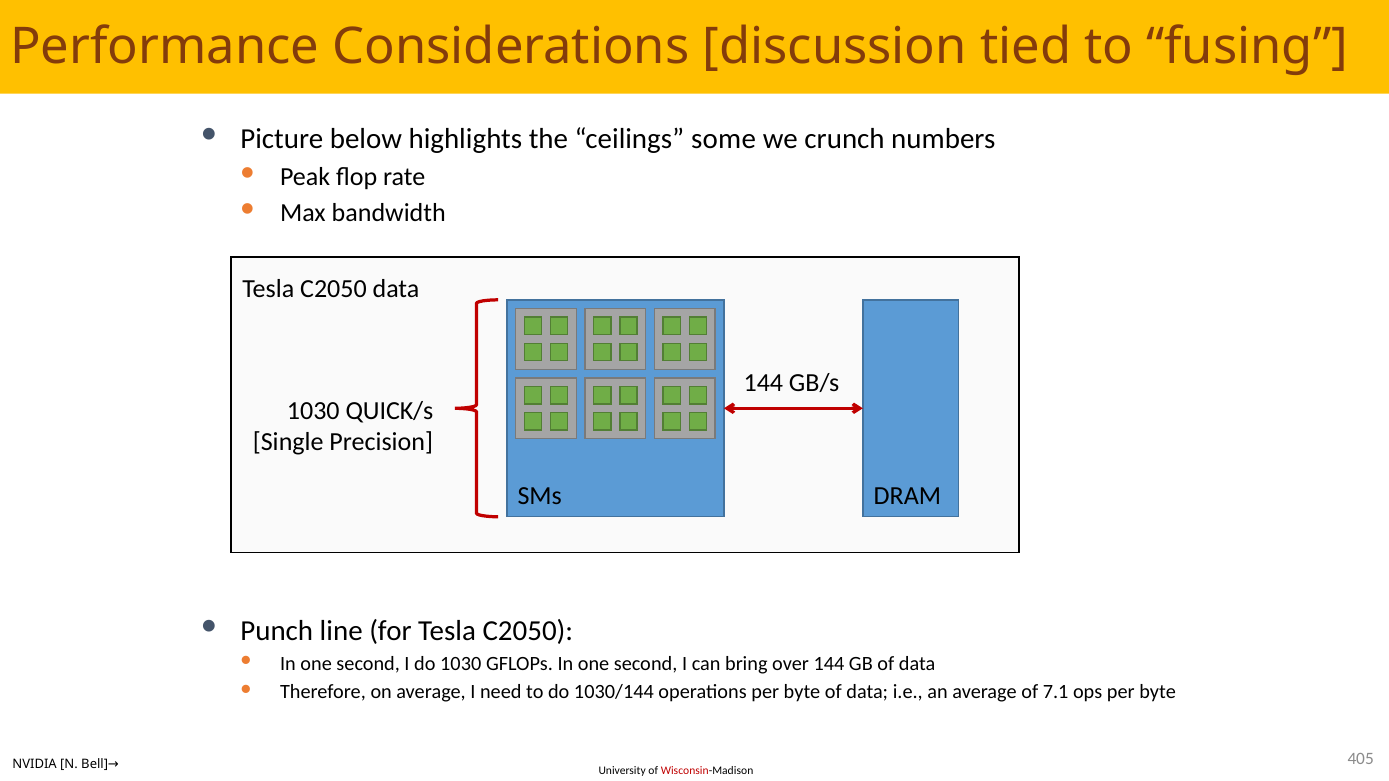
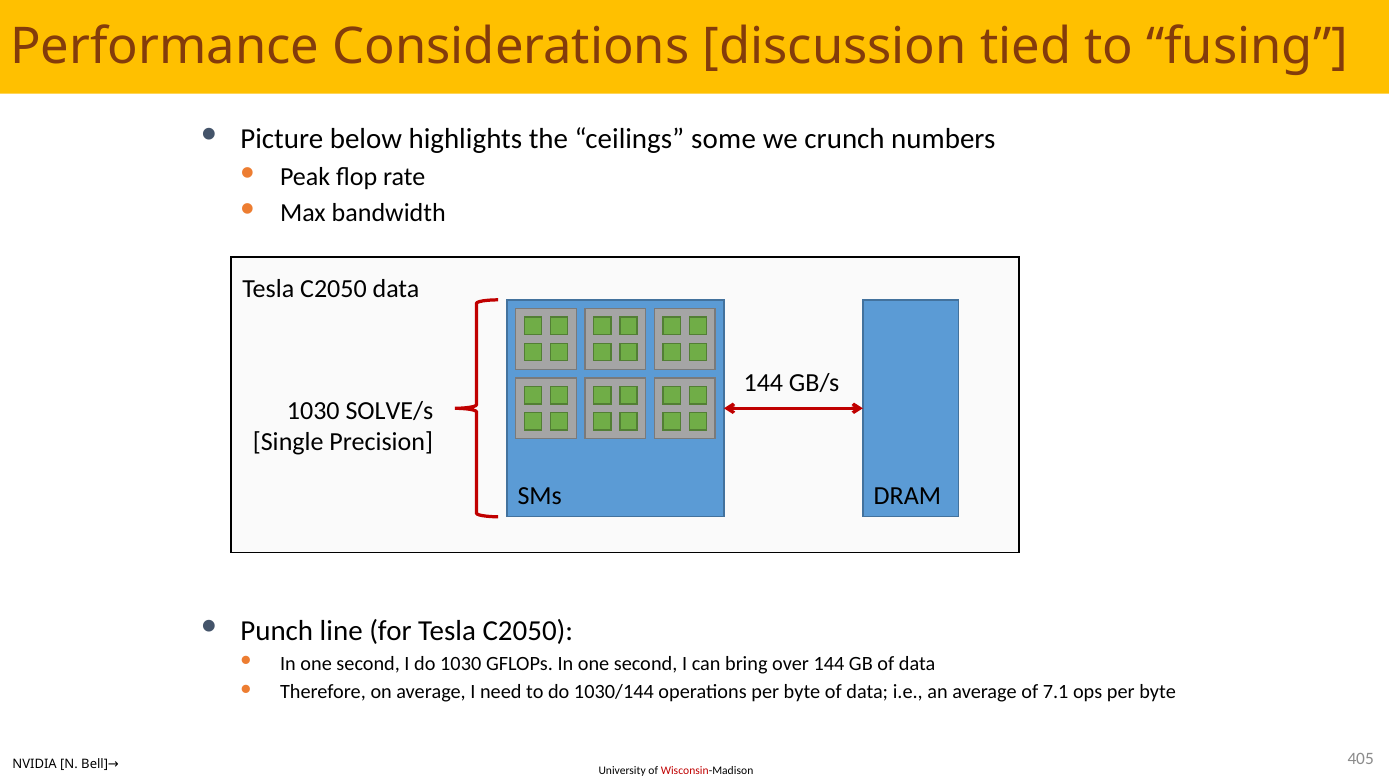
QUICK/s: QUICK/s -> SOLVE/s
